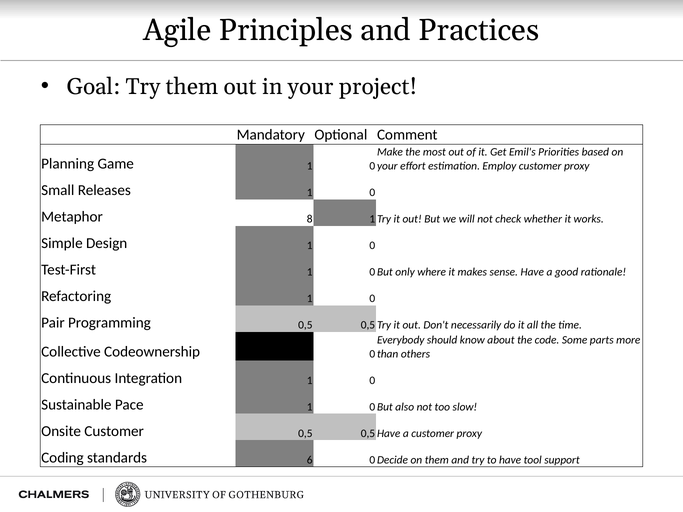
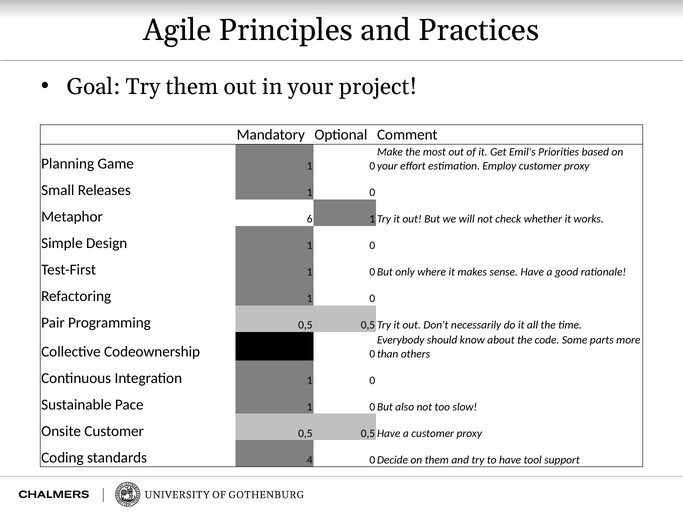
8: 8 -> 6
6: 6 -> 4
